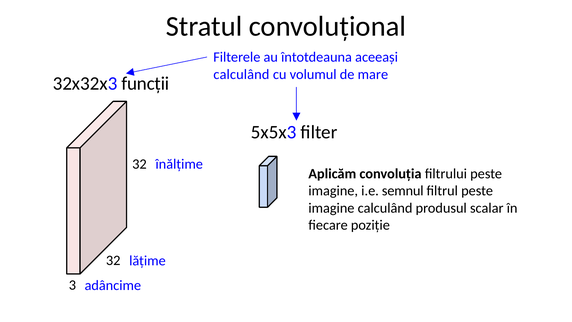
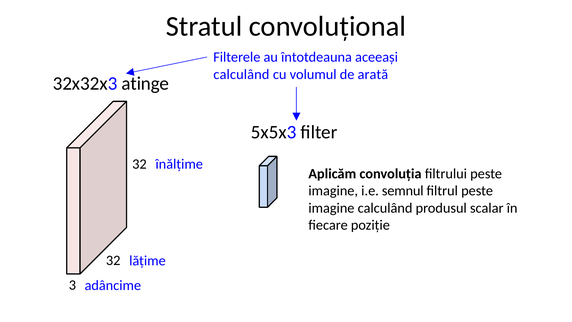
mare: mare -> arată
funcții: funcții -> atinge
